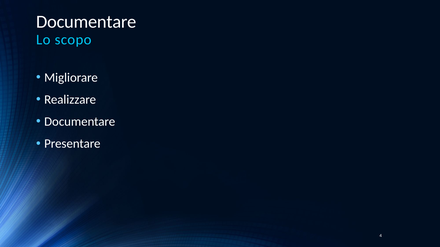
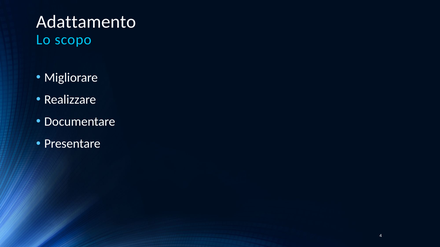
Documentare at (86, 22): Documentare -> Adattamento
